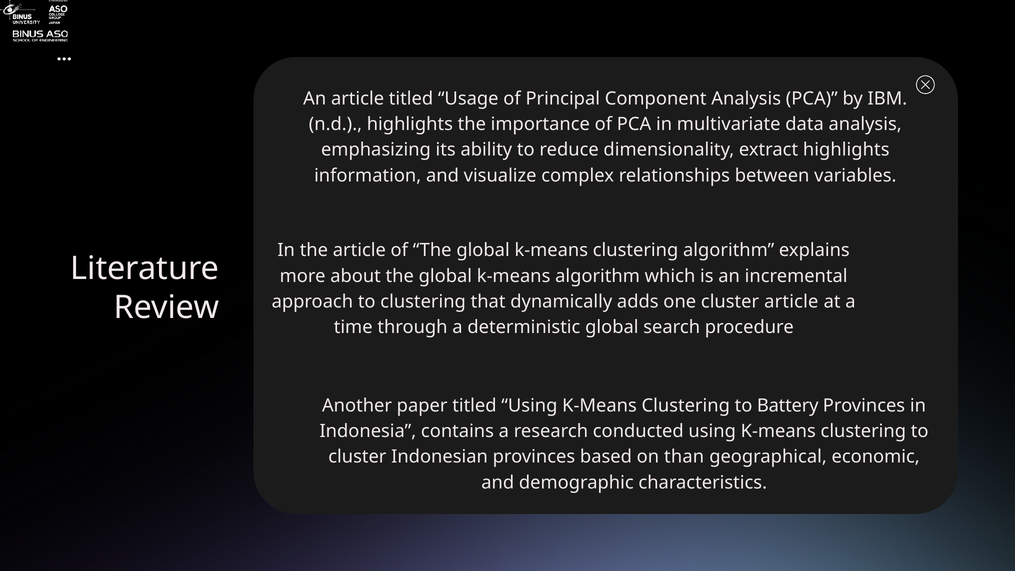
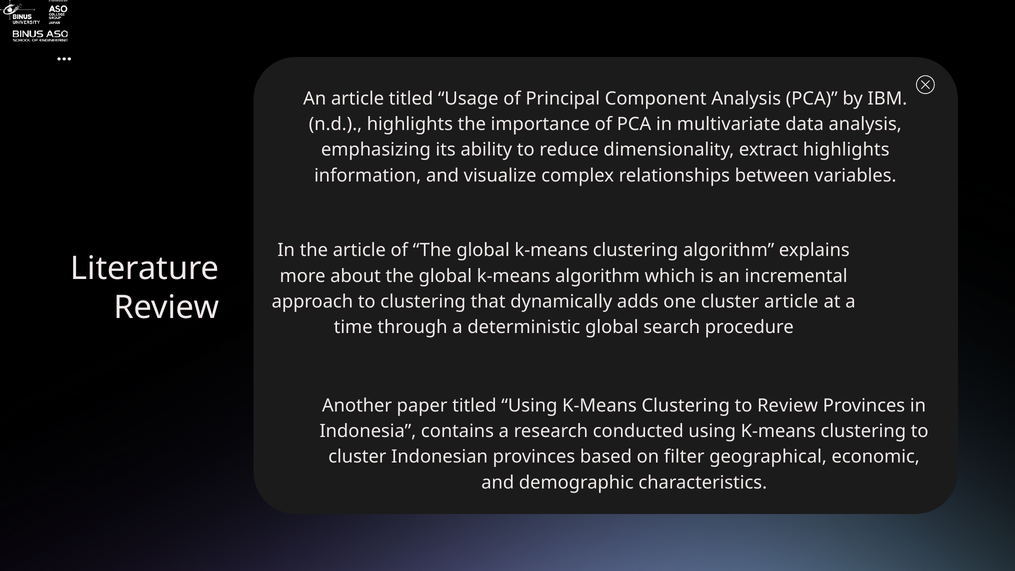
to Battery: Battery -> Review
than: than -> filter
